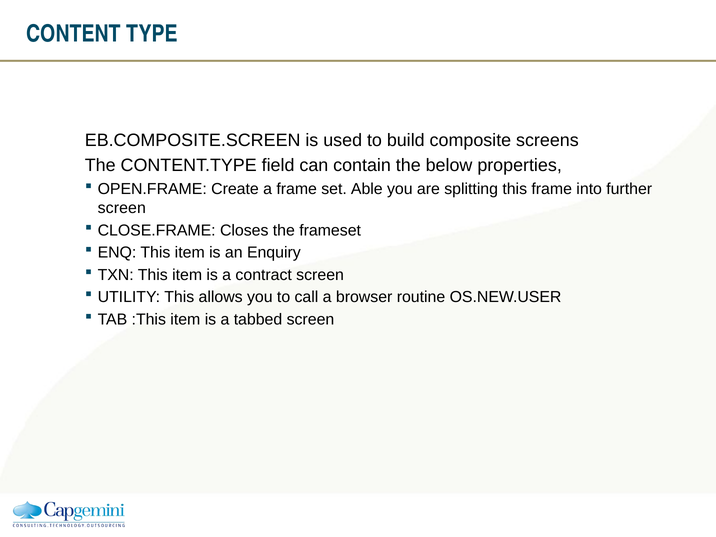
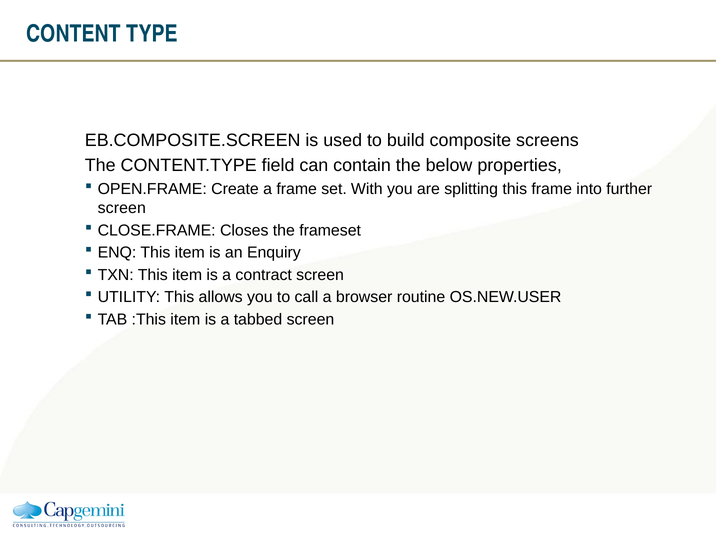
Able: Able -> With
